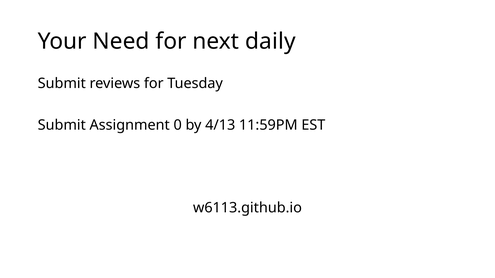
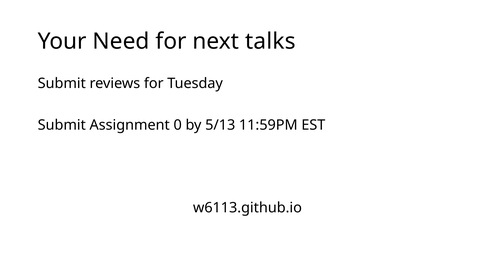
daily: daily -> talks
4/13: 4/13 -> 5/13
